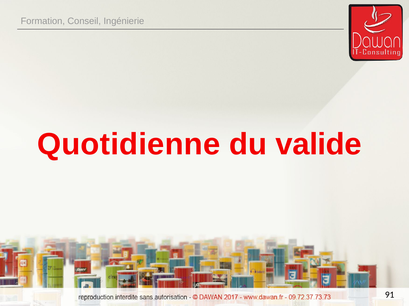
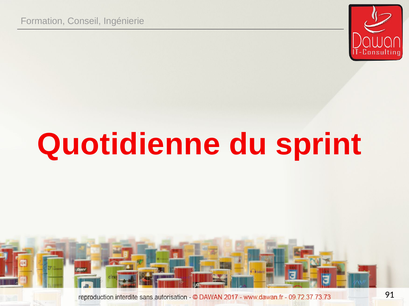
valide: valide -> sprint
